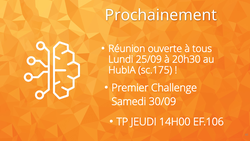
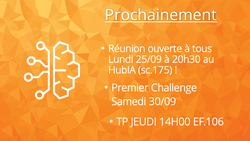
Prochainement underline: none -> present
